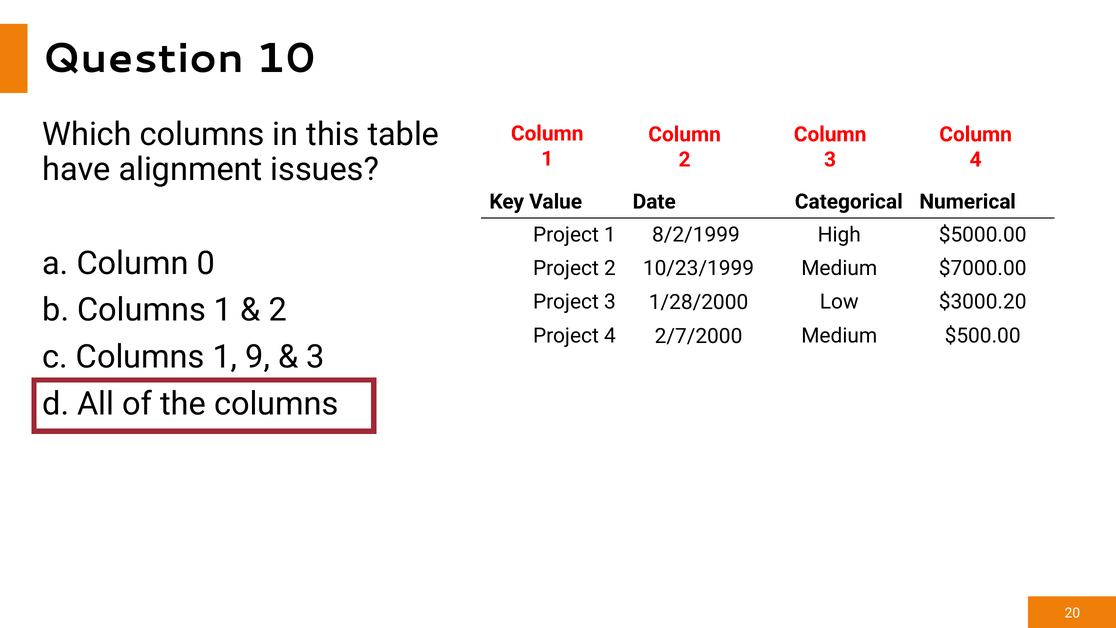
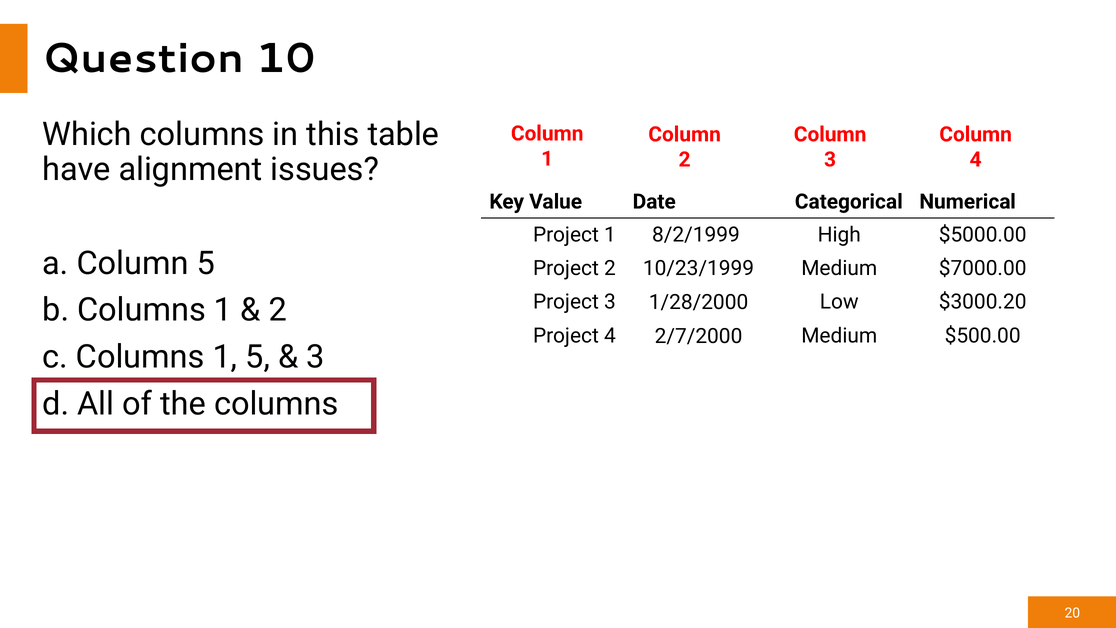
Column 0: 0 -> 5
1 9: 9 -> 5
